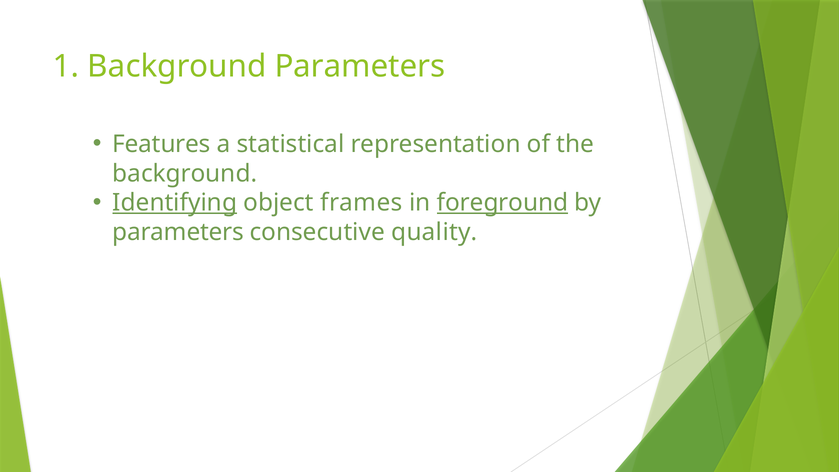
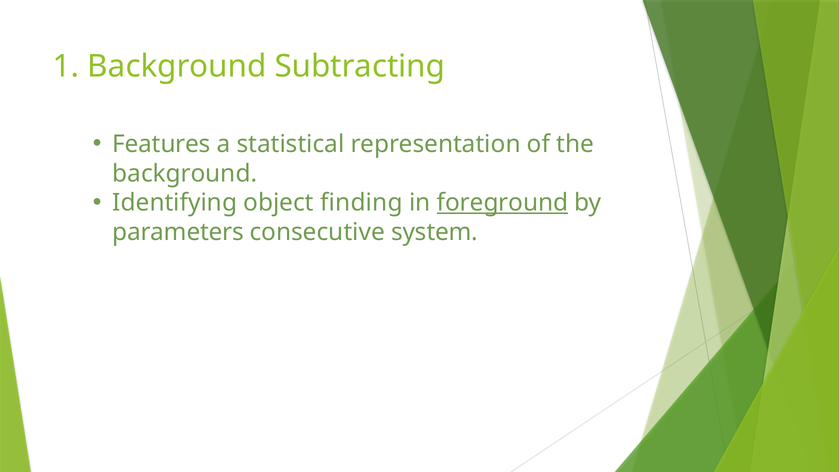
Background Parameters: Parameters -> Subtracting
Identifying underline: present -> none
frames: frames -> finding
quality: quality -> system
